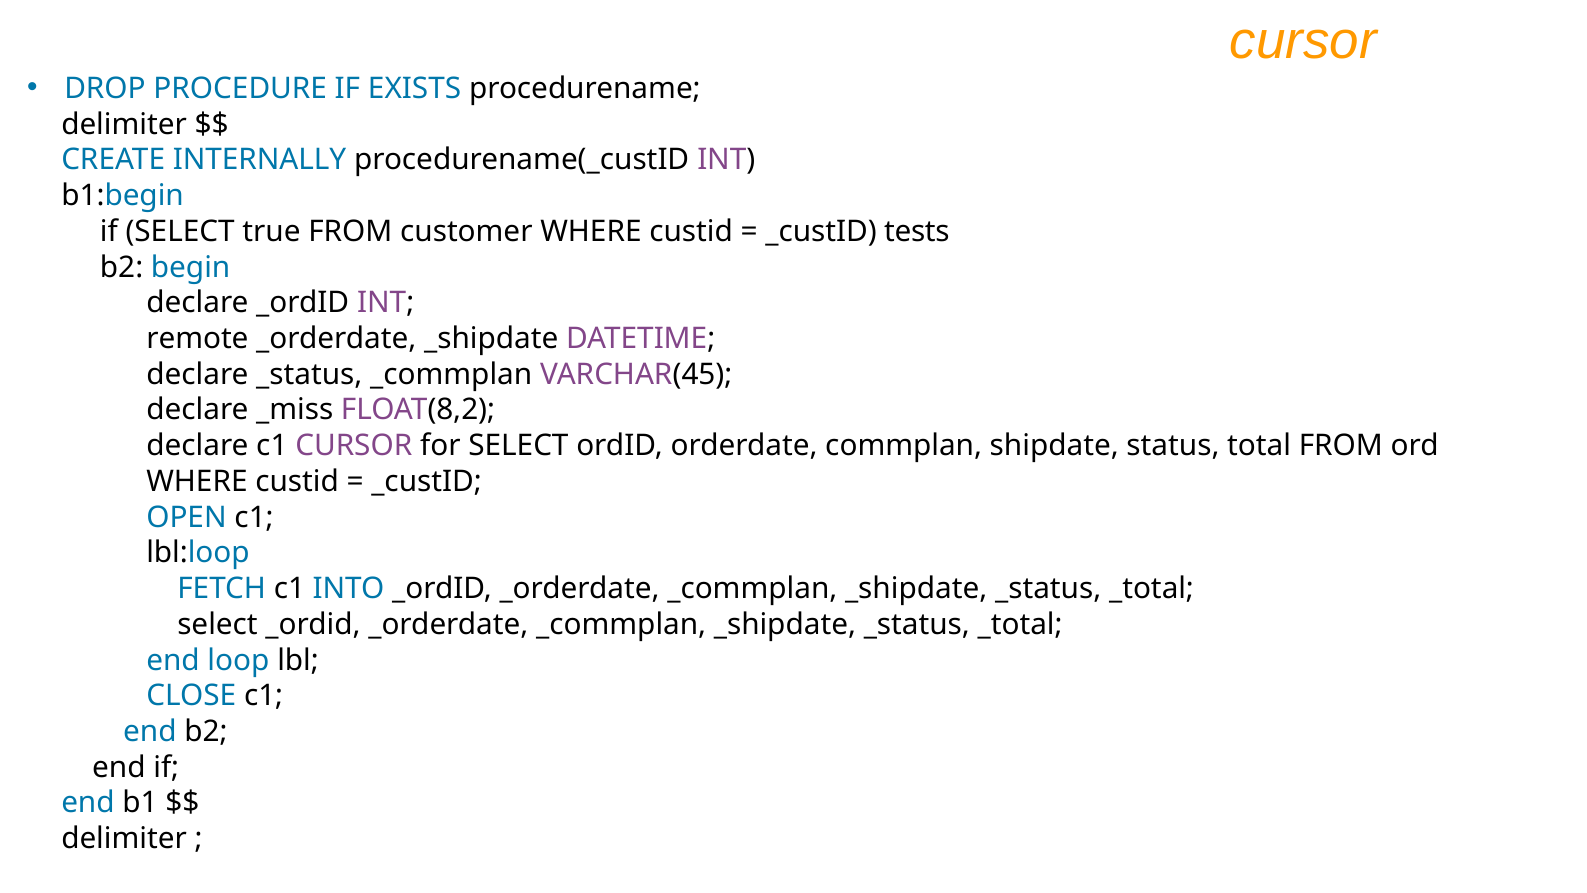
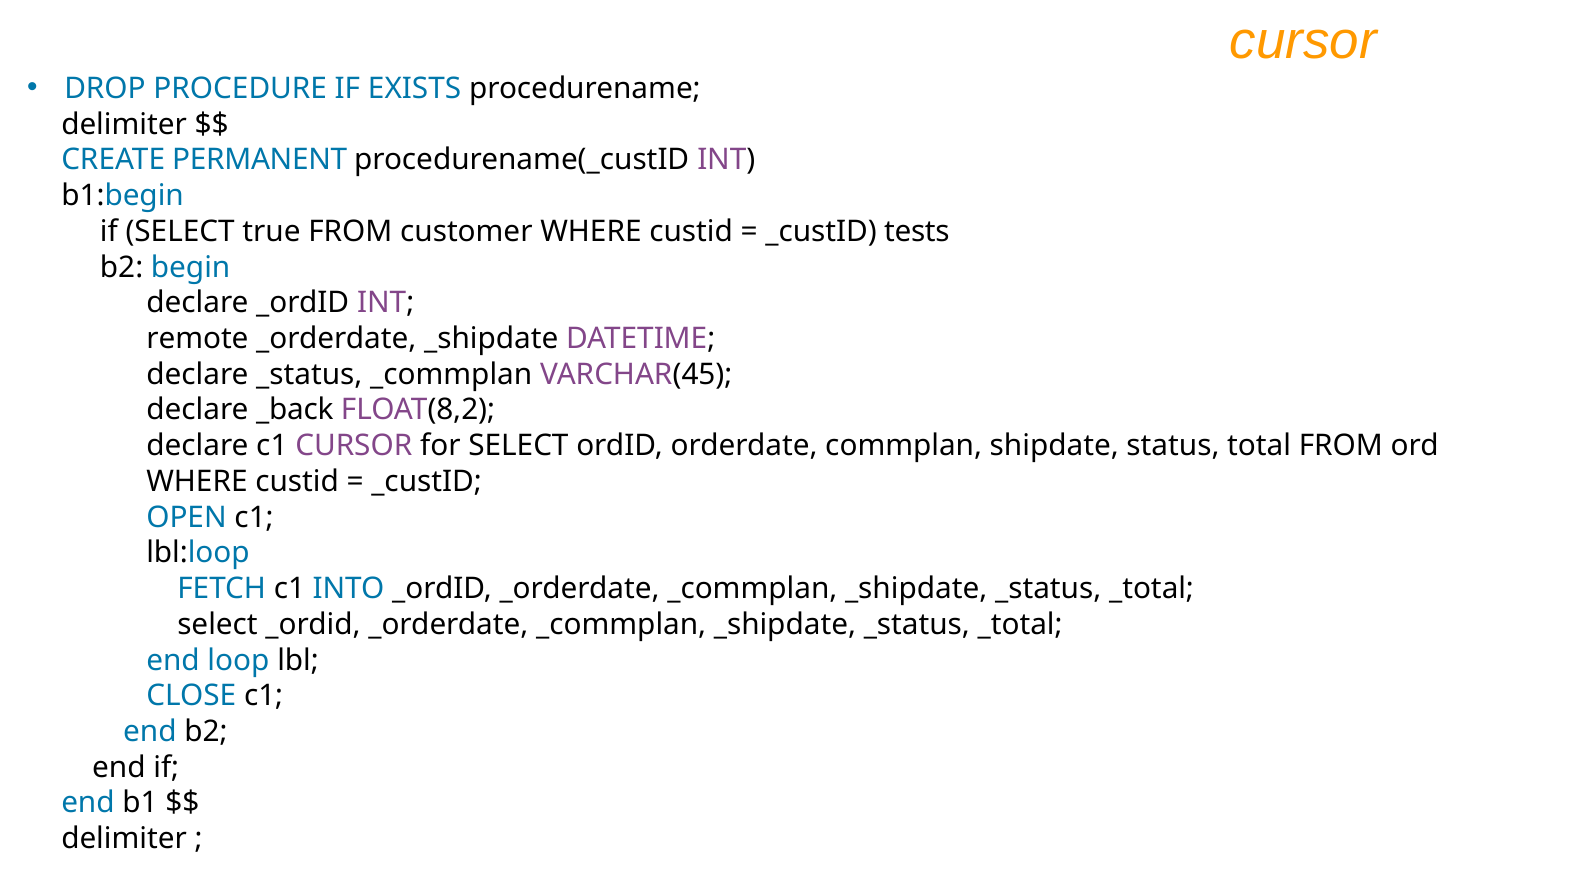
INTERNALLY: INTERNALLY -> PERMANENT
_miss: _miss -> _back
